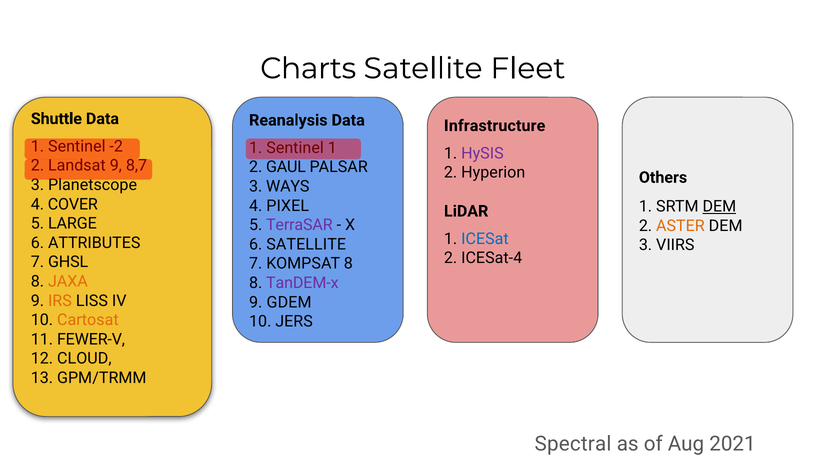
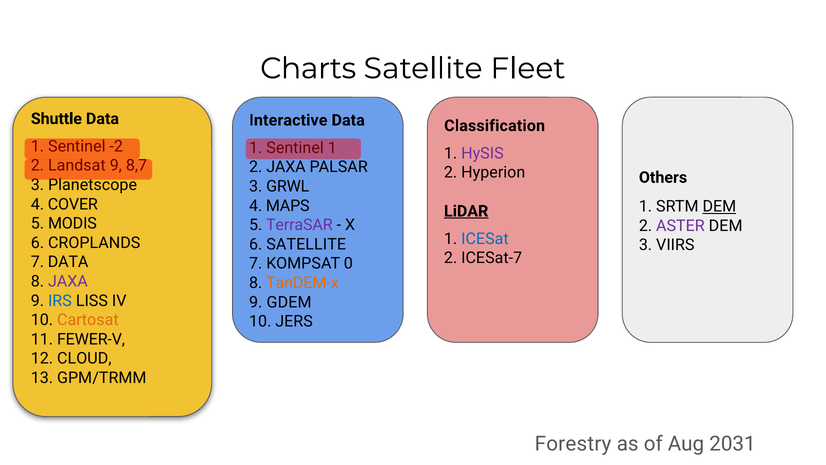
Reanalysis: Reanalysis -> Interactive
Infrastructure: Infrastructure -> Classification
2 GAUL: GAUL -> JAXA
WAYS: WAYS -> GRWL
PIXEL: PIXEL -> MAPS
LiDAR underline: none -> present
LARGE: LARGE -> MODIS
ASTER colour: orange -> purple
ATTRIBUTES: ATTRIBUTES -> CROPLANDS
ICESat-4: ICESat-4 -> ICESat-7
7 GHSL: GHSL -> DATA
KOMPSAT 8: 8 -> 0
JAXA at (68, 281) colour: orange -> purple
TanDEM-x colour: purple -> orange
IRS colour: orange -> blue
Spectral: Spectral -> Forestry
2021: 2021 -> 2031
